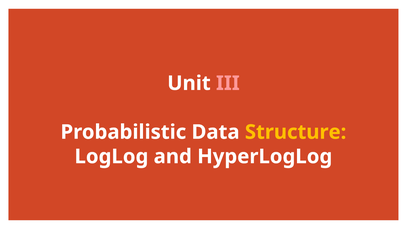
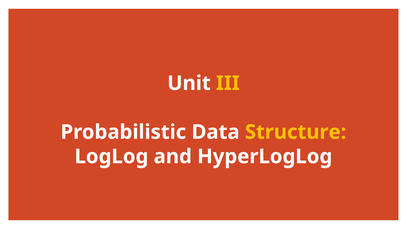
III colour: pink -> yellow
